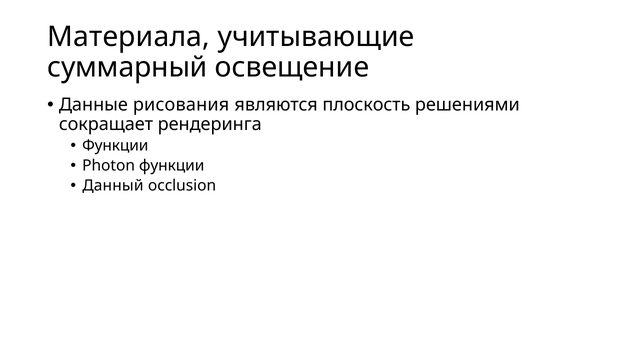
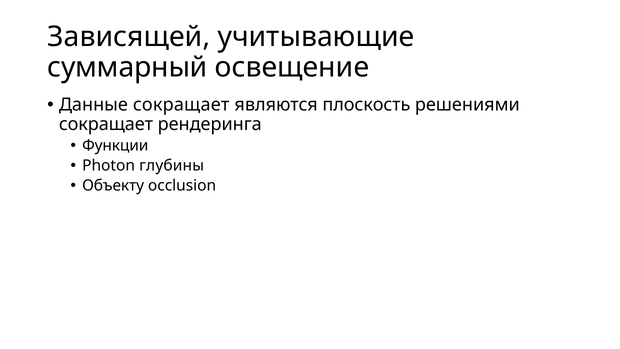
Материала: Материала -> Зависящей
Данные рисования: рисования -> сокращает
Photon функции: функции -> глубины
Данный: Данный -> Объекту
